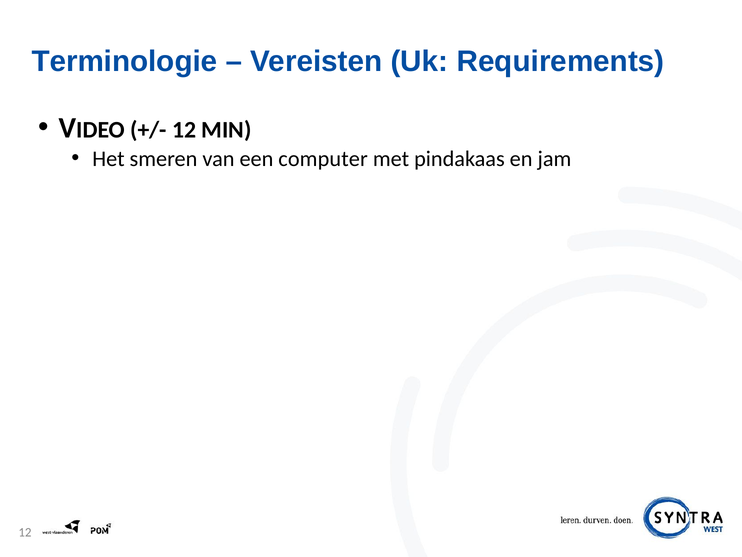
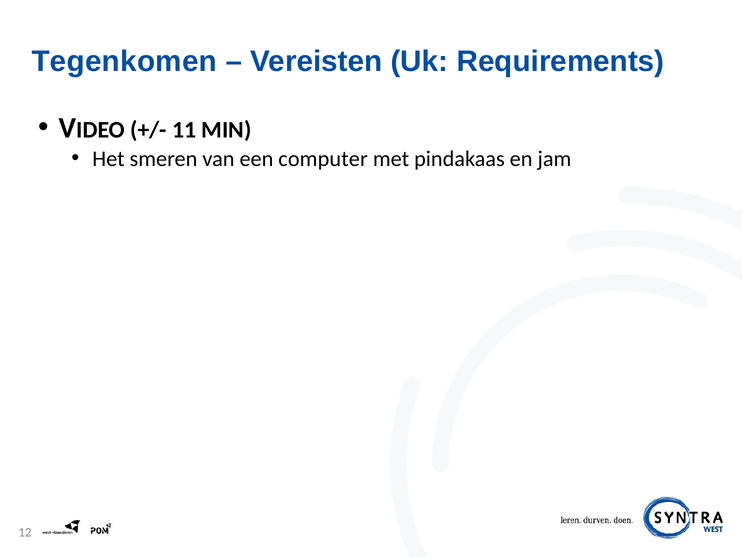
Terminologie: Terminologie -> Tegenkomen
12 at (184, 130): 12 -> 11
